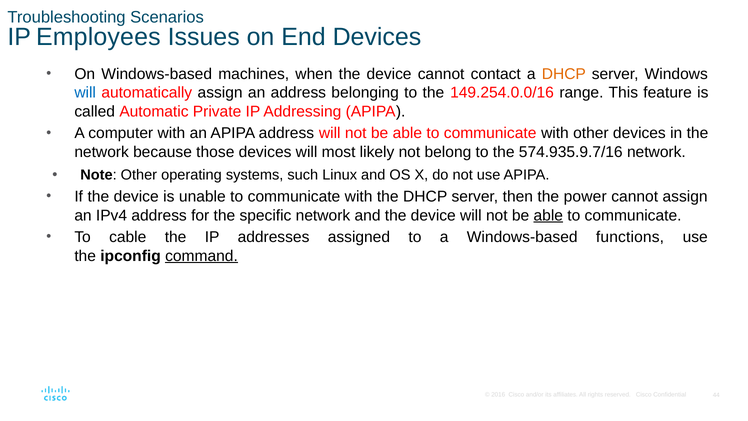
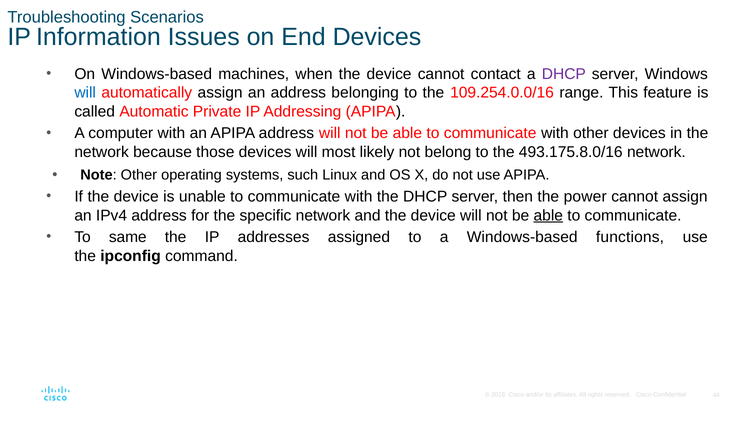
Employees: Employees -> Information
DHCP at (564, 74) colour: orange -> purple
149.254.0.0/16: 149.254.0.0/16 -> 109.254.0.0/16
574.935.9.7/16: 574.935.9.7/16 -> 493.175.8.0/16
cable: cable -> same
command underline: present -> none
